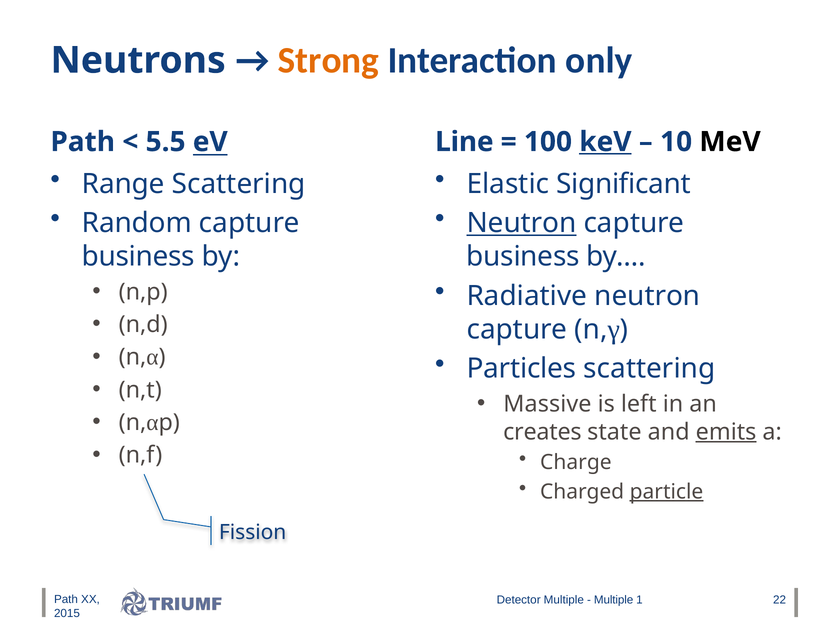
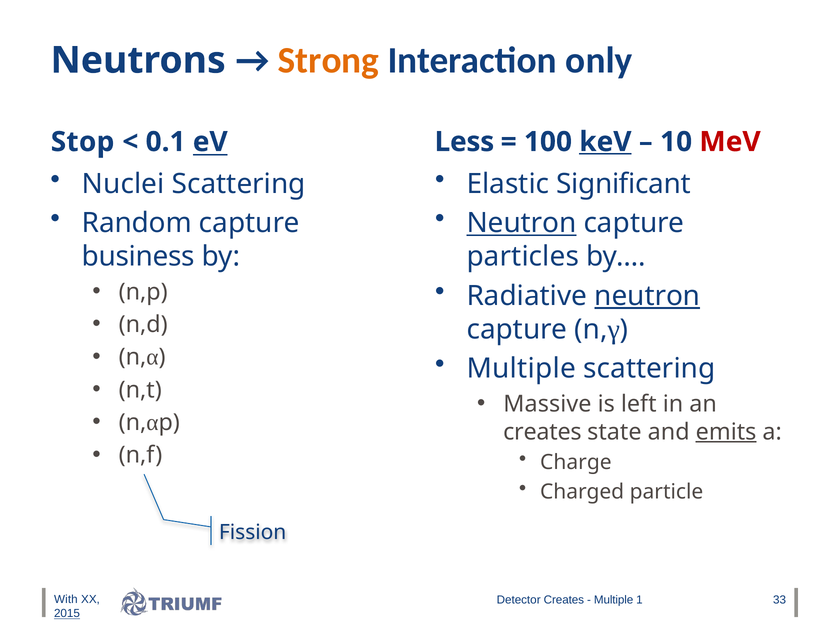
Path at (83, 142): Path -> Stop
5.5: 5.5 -> 0.1
Line: Line -> Less
MeV colour: black -> red
Range: Range -> Nuclei
business at (523, 257): business -> particles
neutron at (647, 296) underline: none -> present
Particles at (522, 369): Particles -> Multiple
particle underline: present -> none
Path at (66, 600): Path -> With
Detector Multiple: Multiple -> Creates
22: 22 -> 33
2015 underline: none -> present
